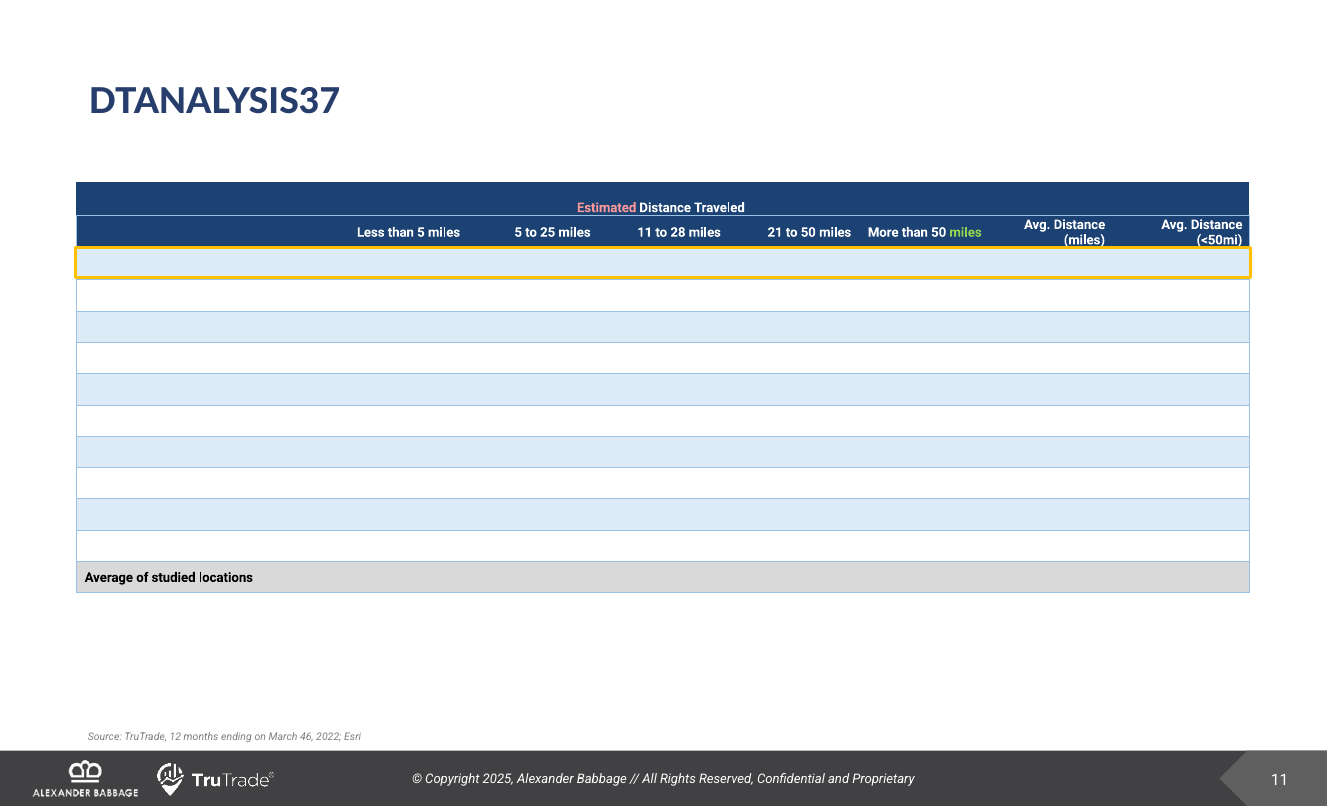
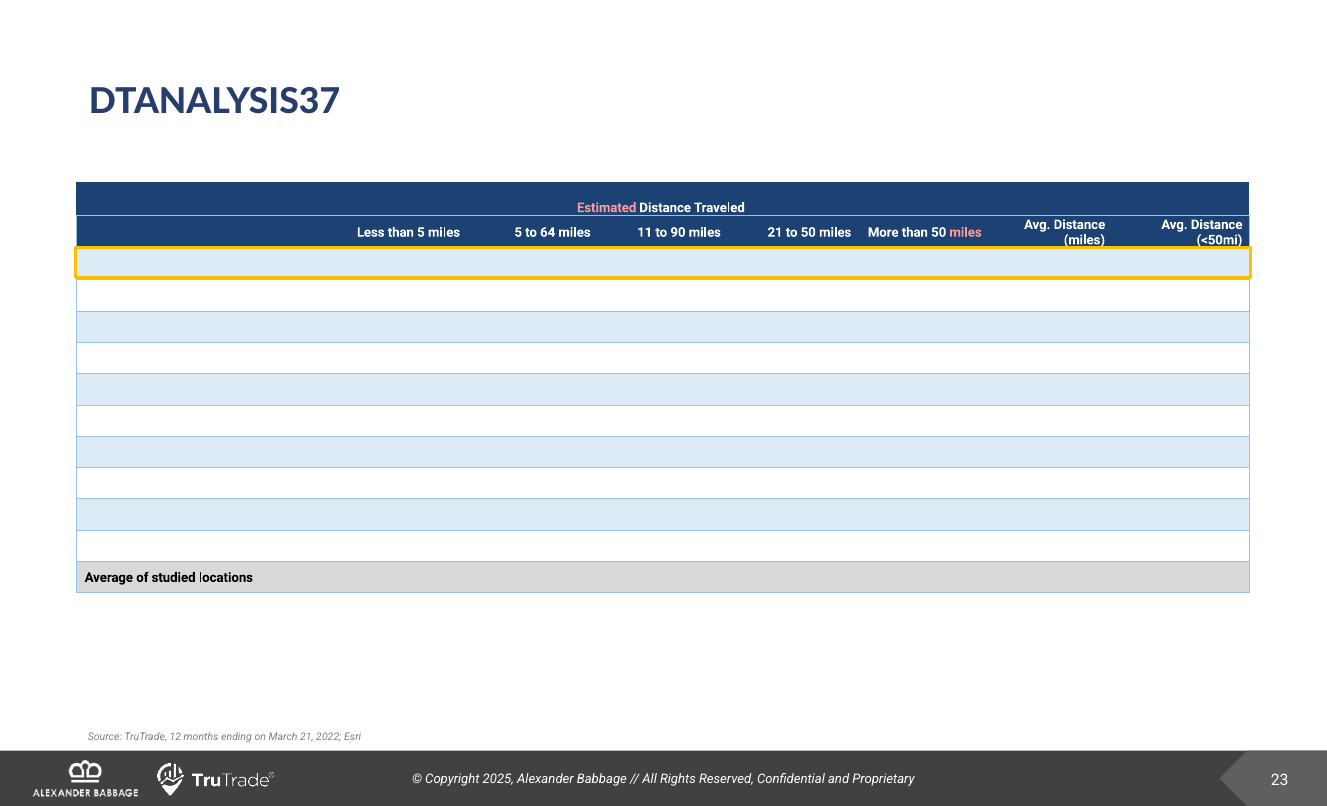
25: 25 -> 64
28: 28 -> 90
miles at (966, 232) colour: light green -> pink
March 46: 46 -> 21
11 at (1280, 780): 11 -> 23
